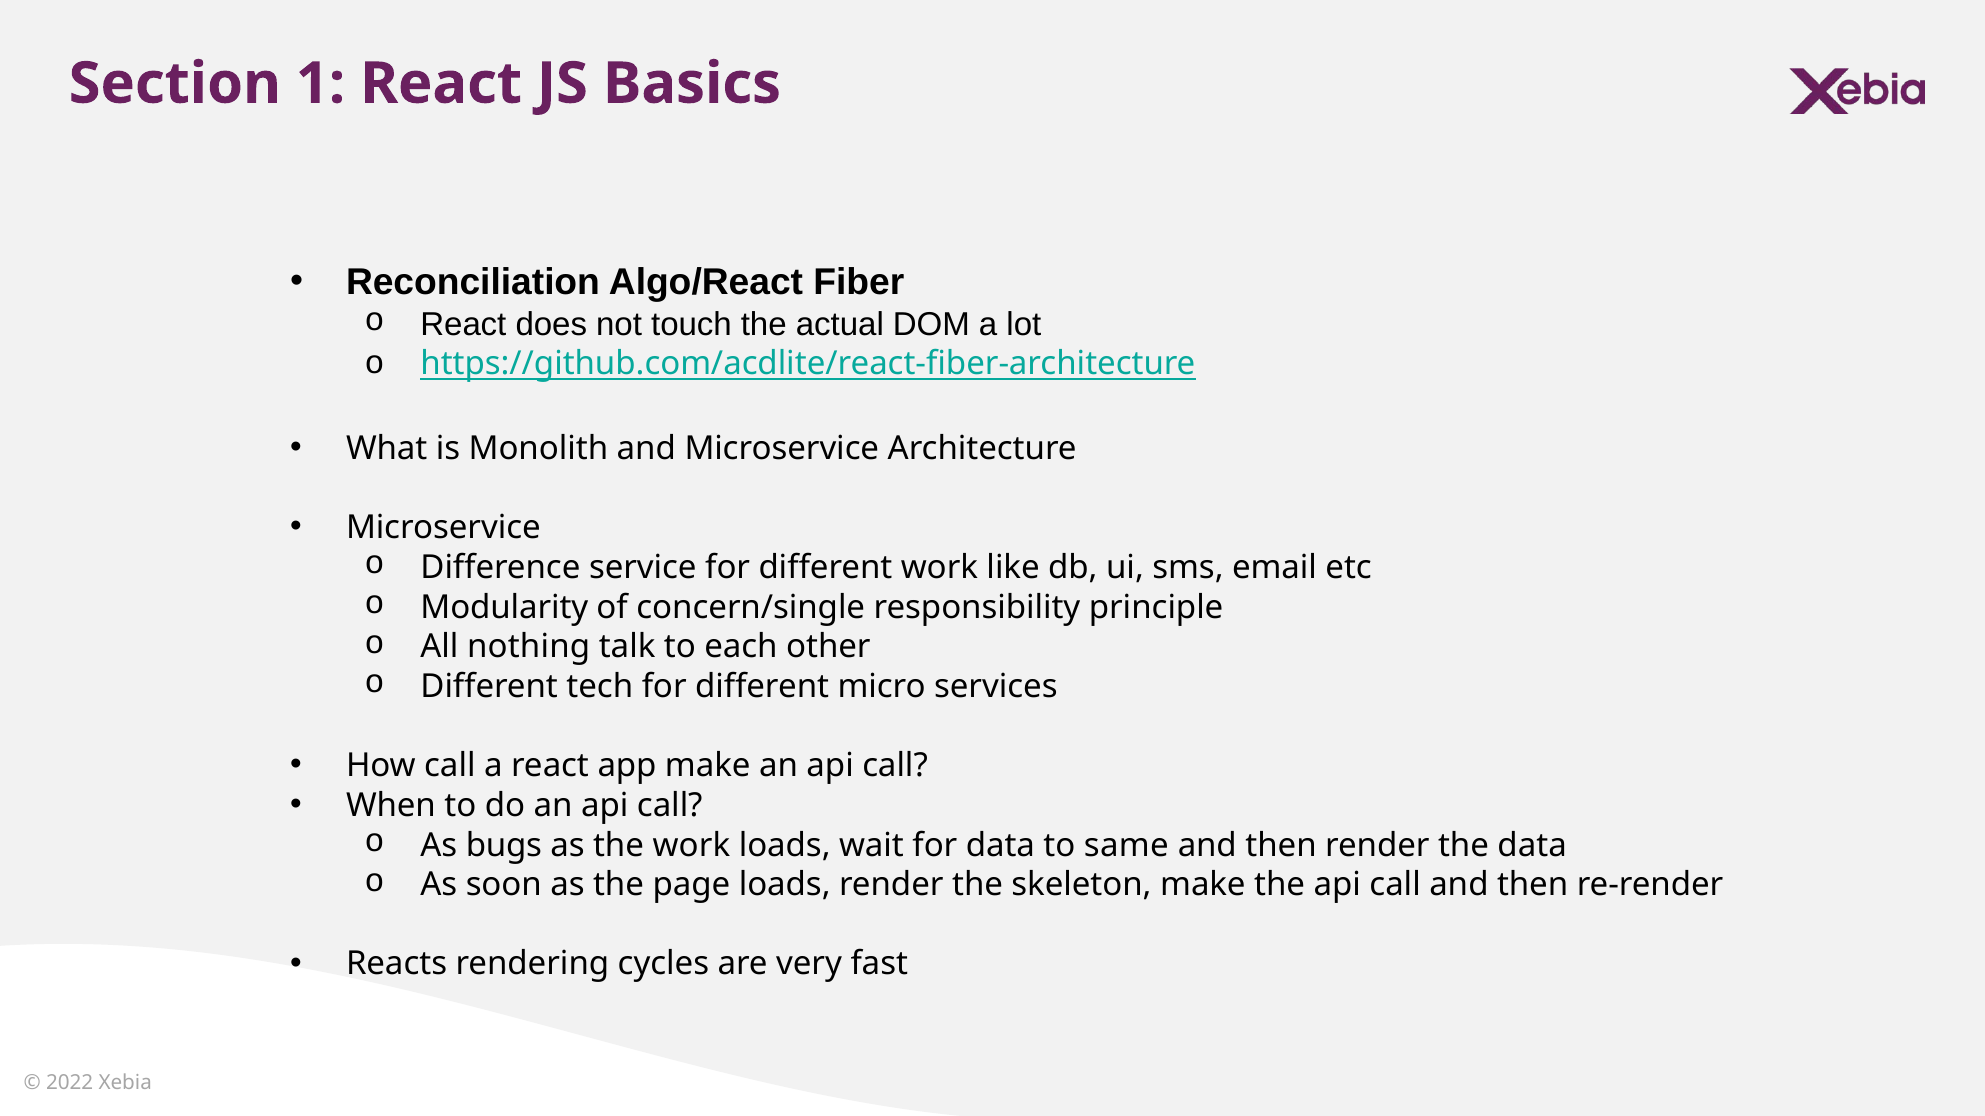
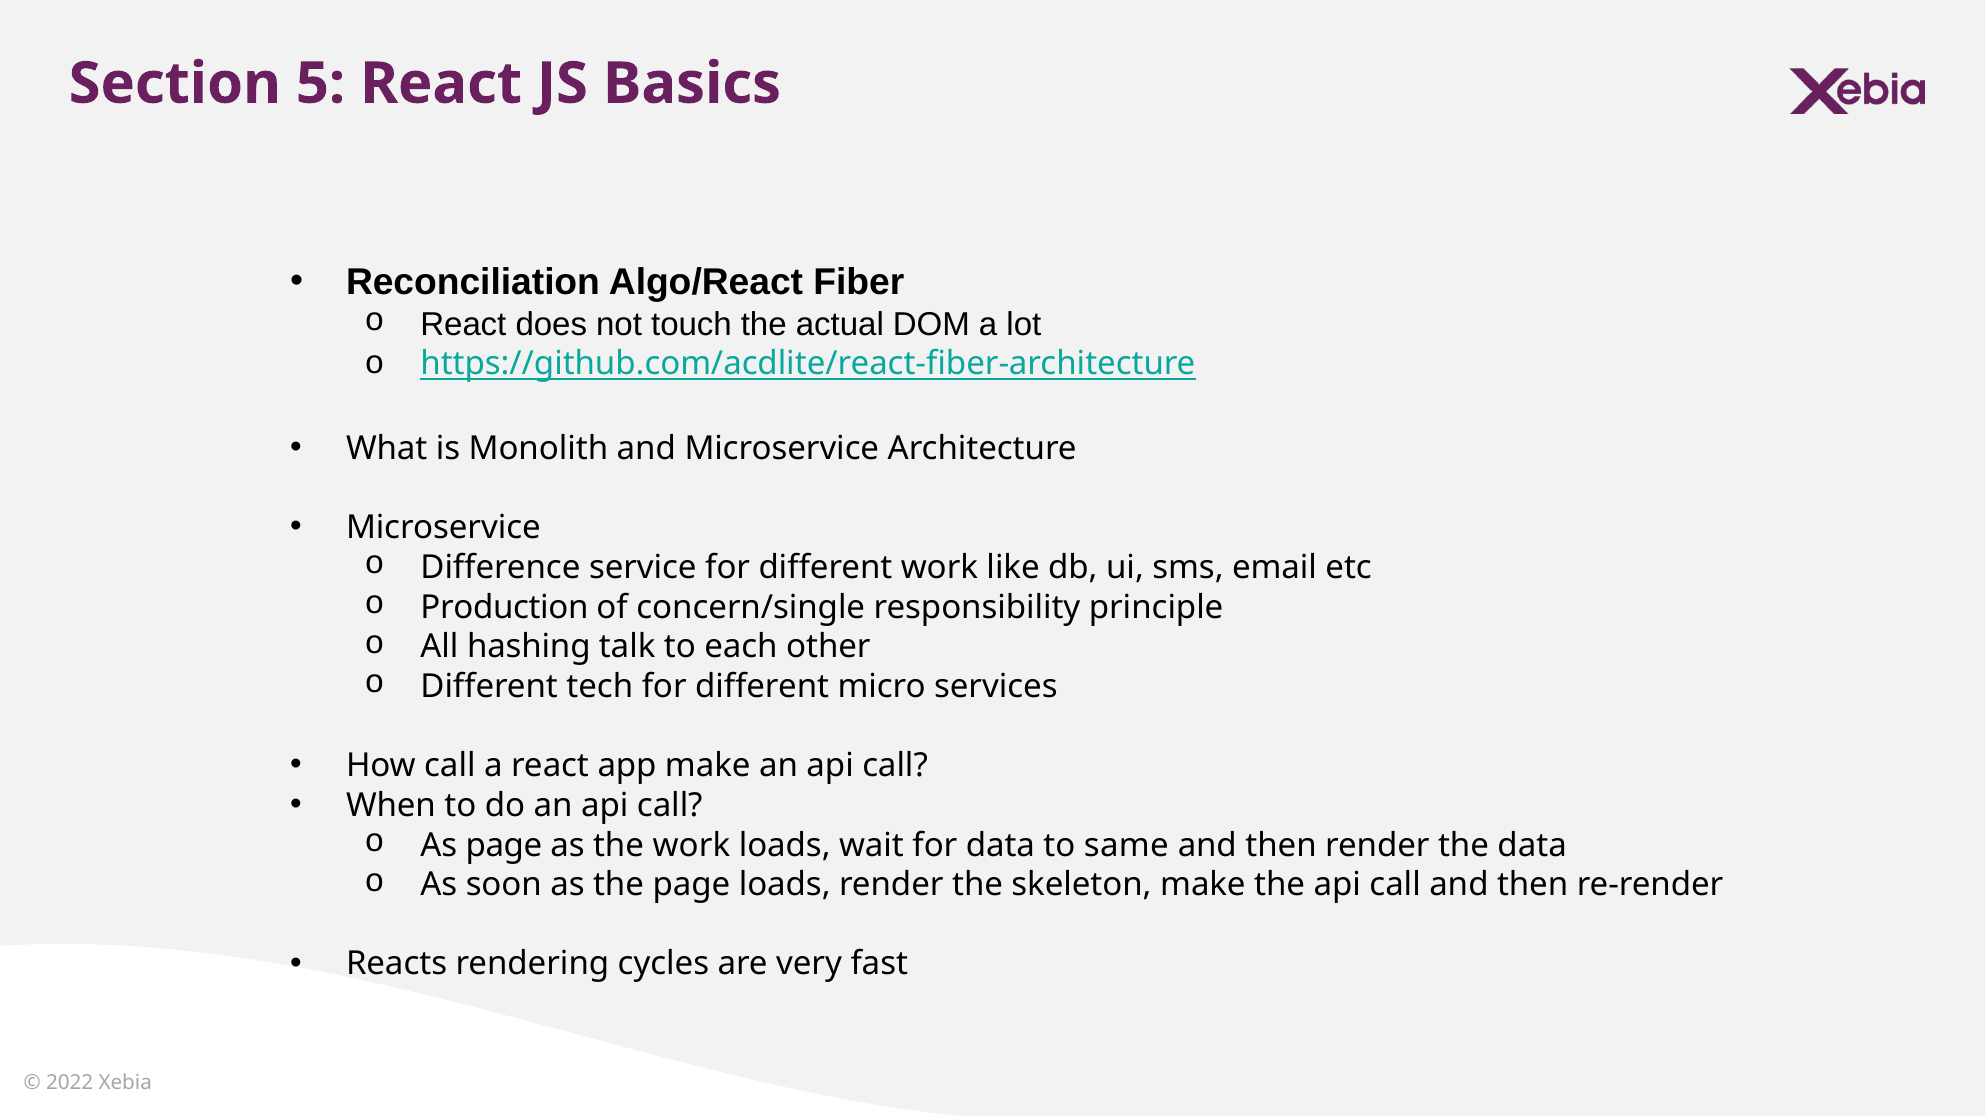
1: 1 -> 5
Modularity: Modularity -> Production
nothing: nothing -> hashing
As bugs: bugs -> page
